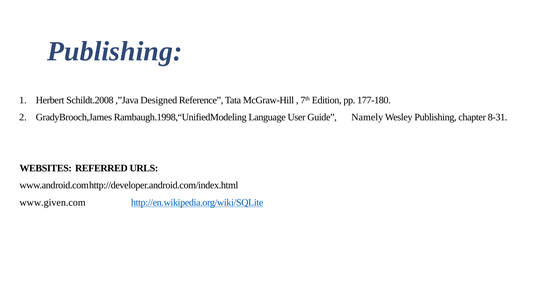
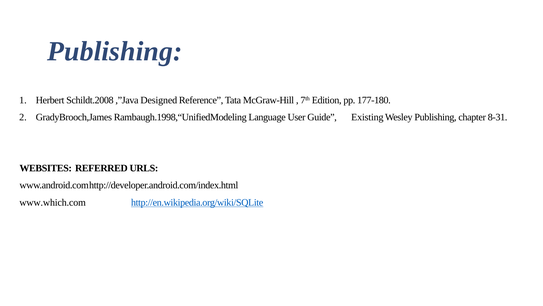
Namely: Namely -> Existing
www.given.com: www.given.com -> www.which.com
